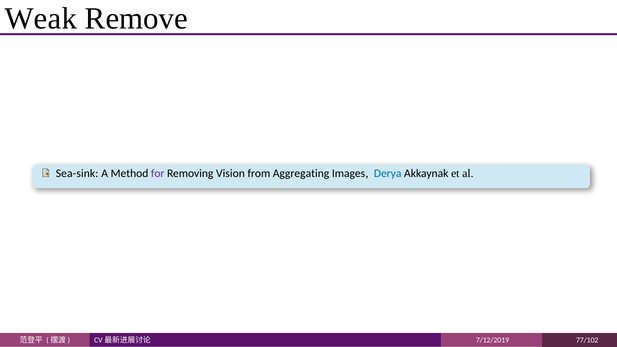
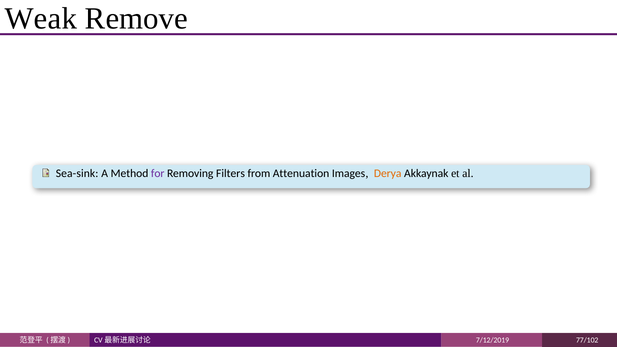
Vision: Vision -> Filters
Aggregating: Aggregating -> Attenuation
Derya colour: blue -> orange
